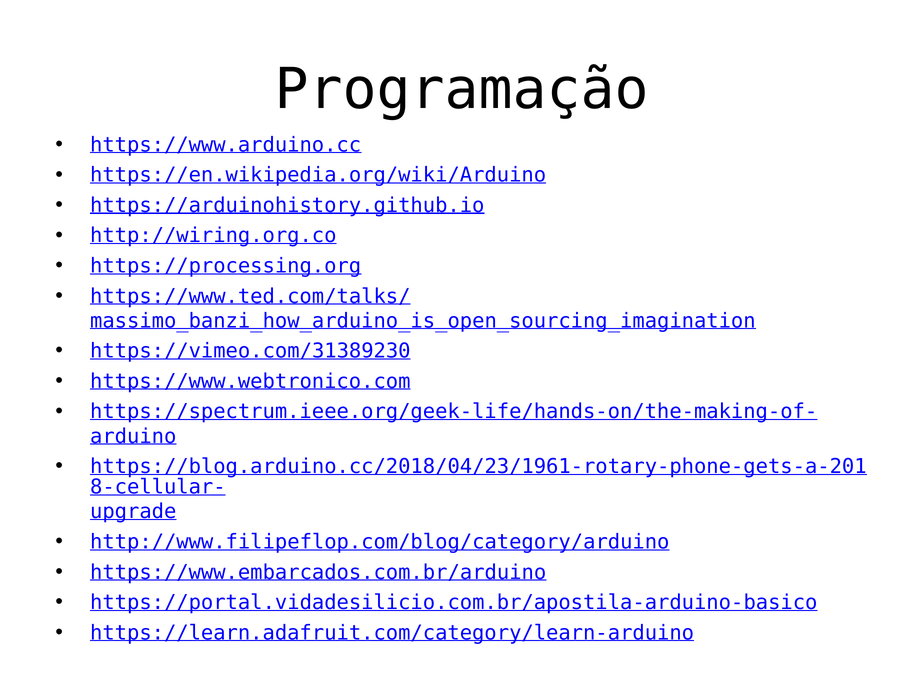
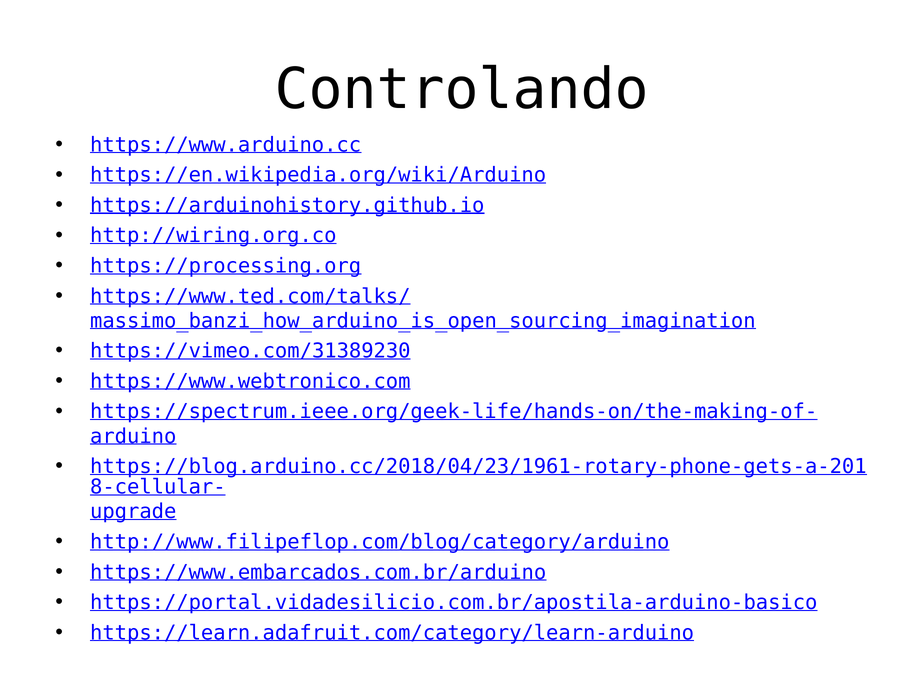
Programação: Programação -> Controlando
